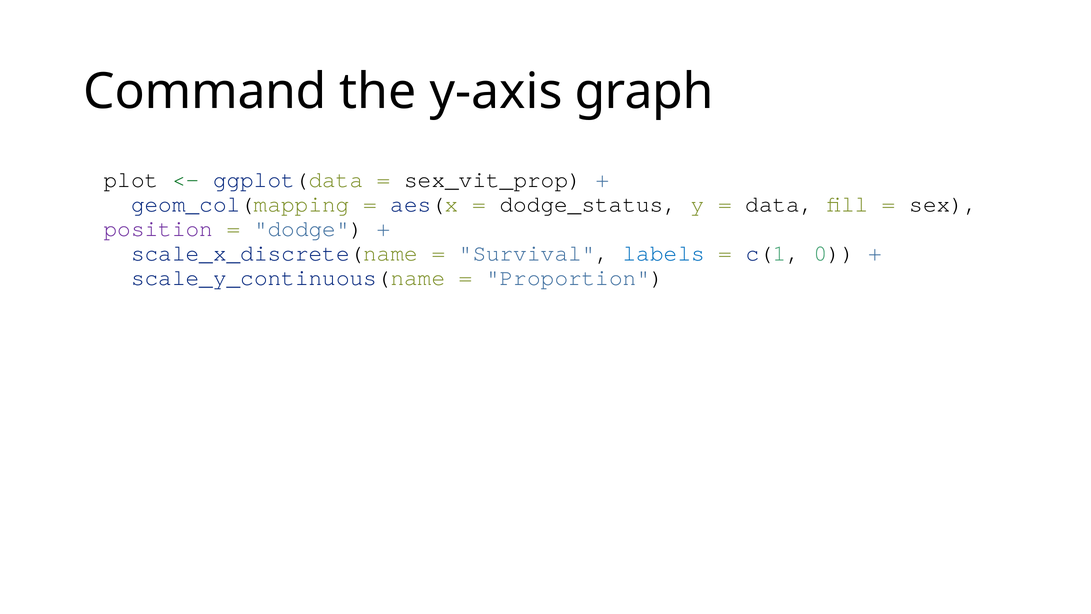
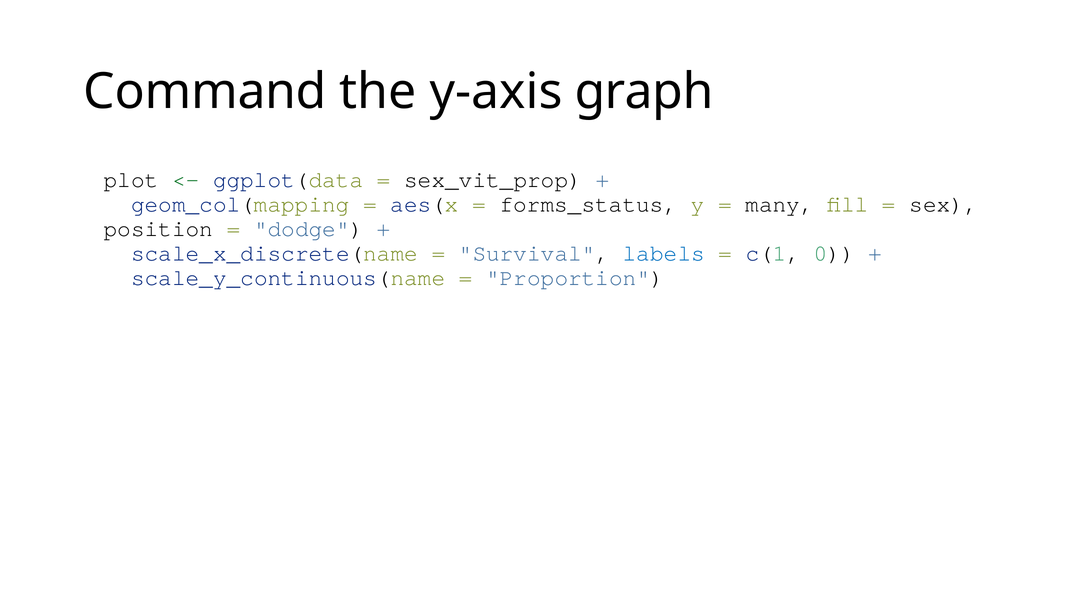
dodge_status: dodge_status -> forms_status
data: data -> many
position colour: purple -> black
